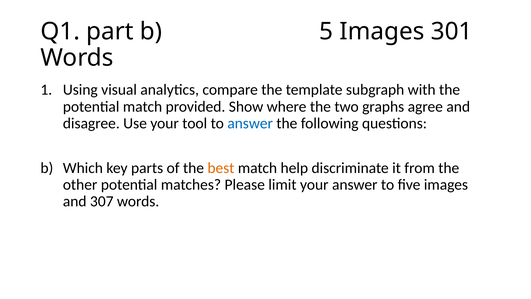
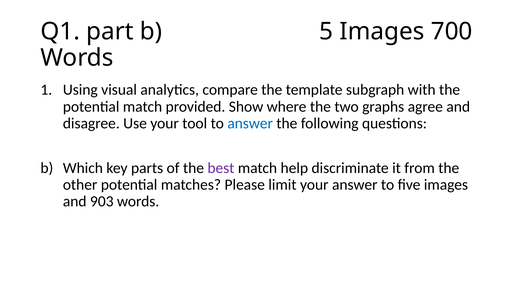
301: 301 -> 700
best colour: orange -> purple
307: 307 -> 903
